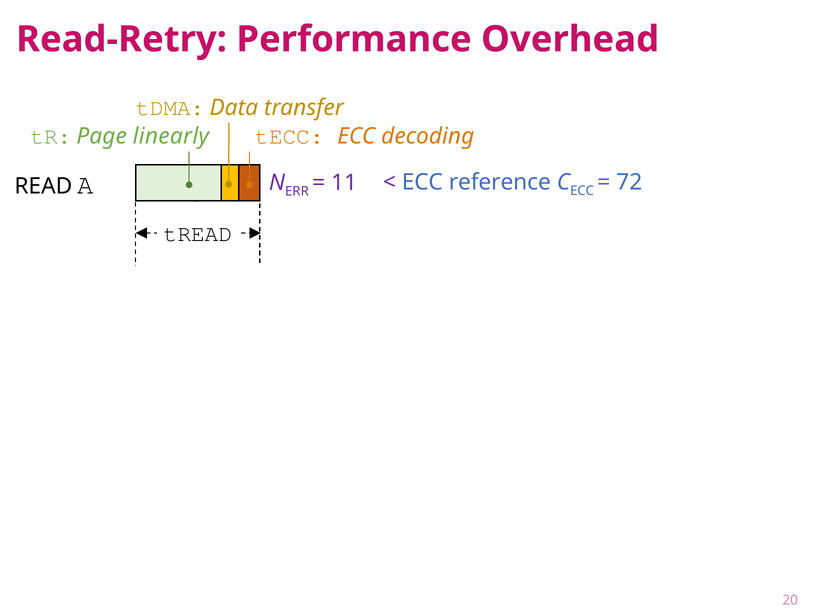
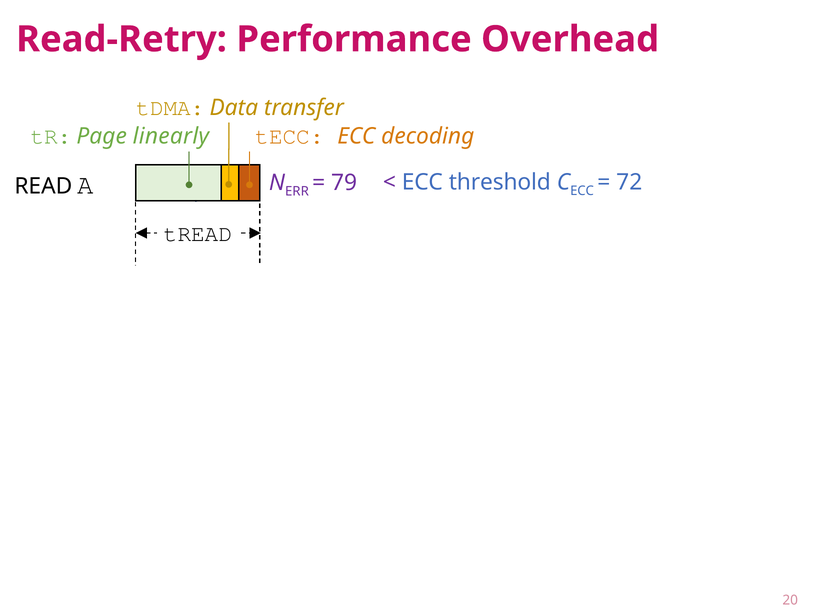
11: 11 -> 79
reference: reference -> threshold
